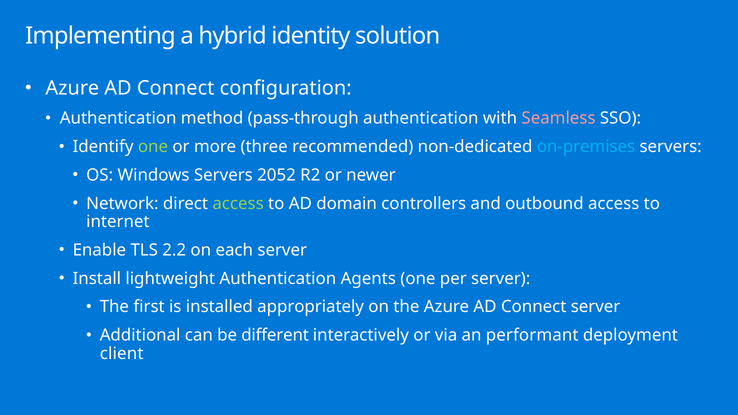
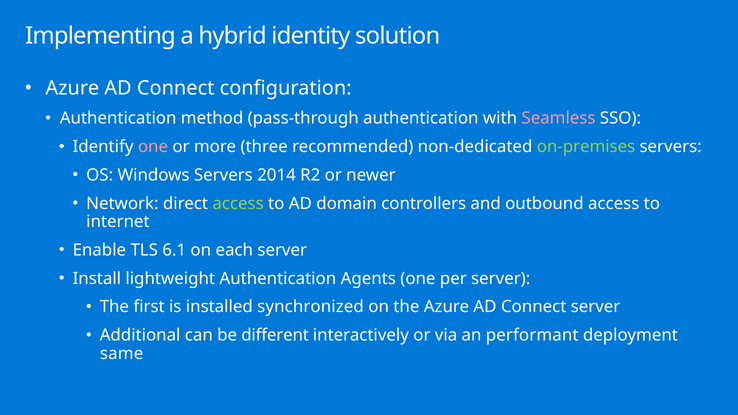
one at (153, 147) colour: light green -> pink
on-premises colour: light blue -> light green
2052: 2052 -> 2014
2.2: 2.2 -> 6.1
appropriately: appropriately -> synchronized
client: client -> same
